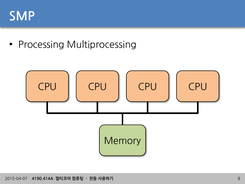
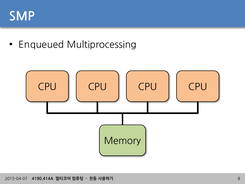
Processing: Processing -> Enqueued
